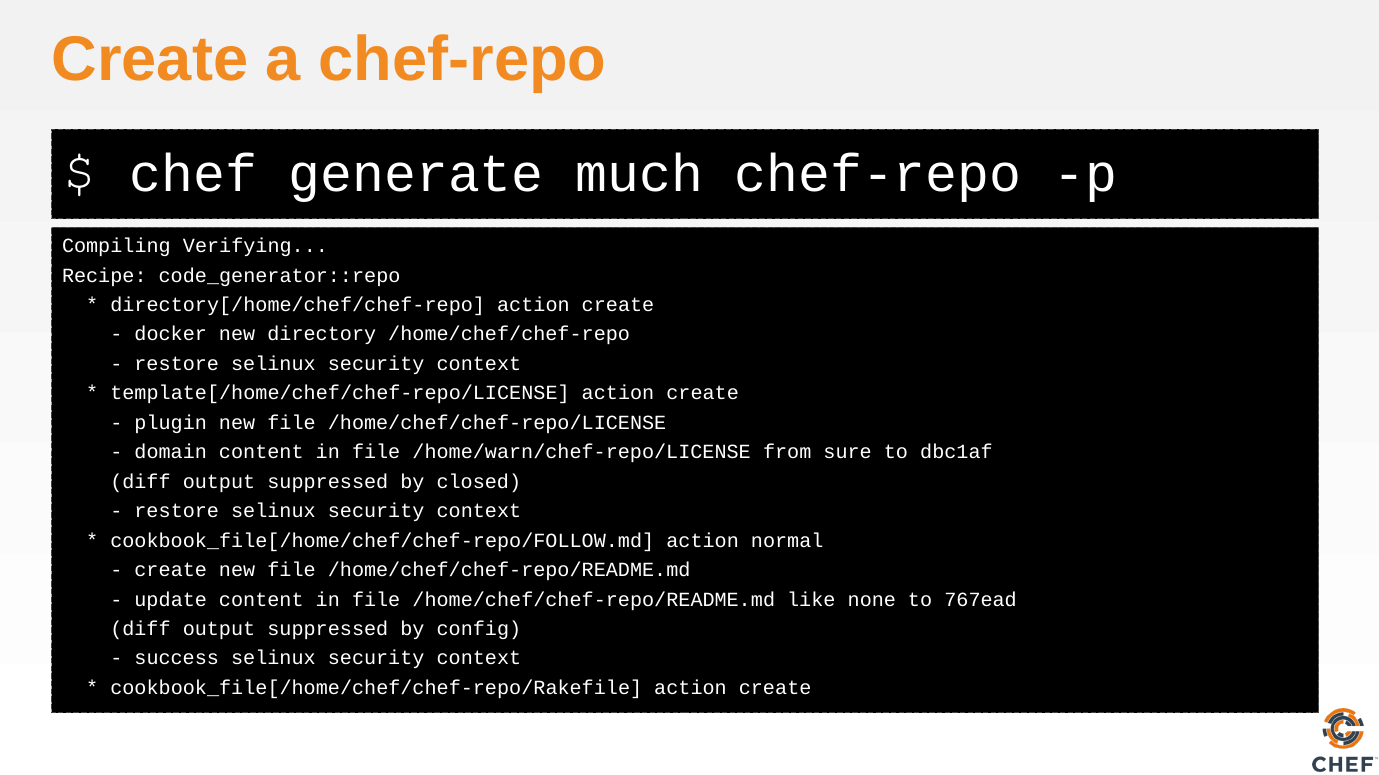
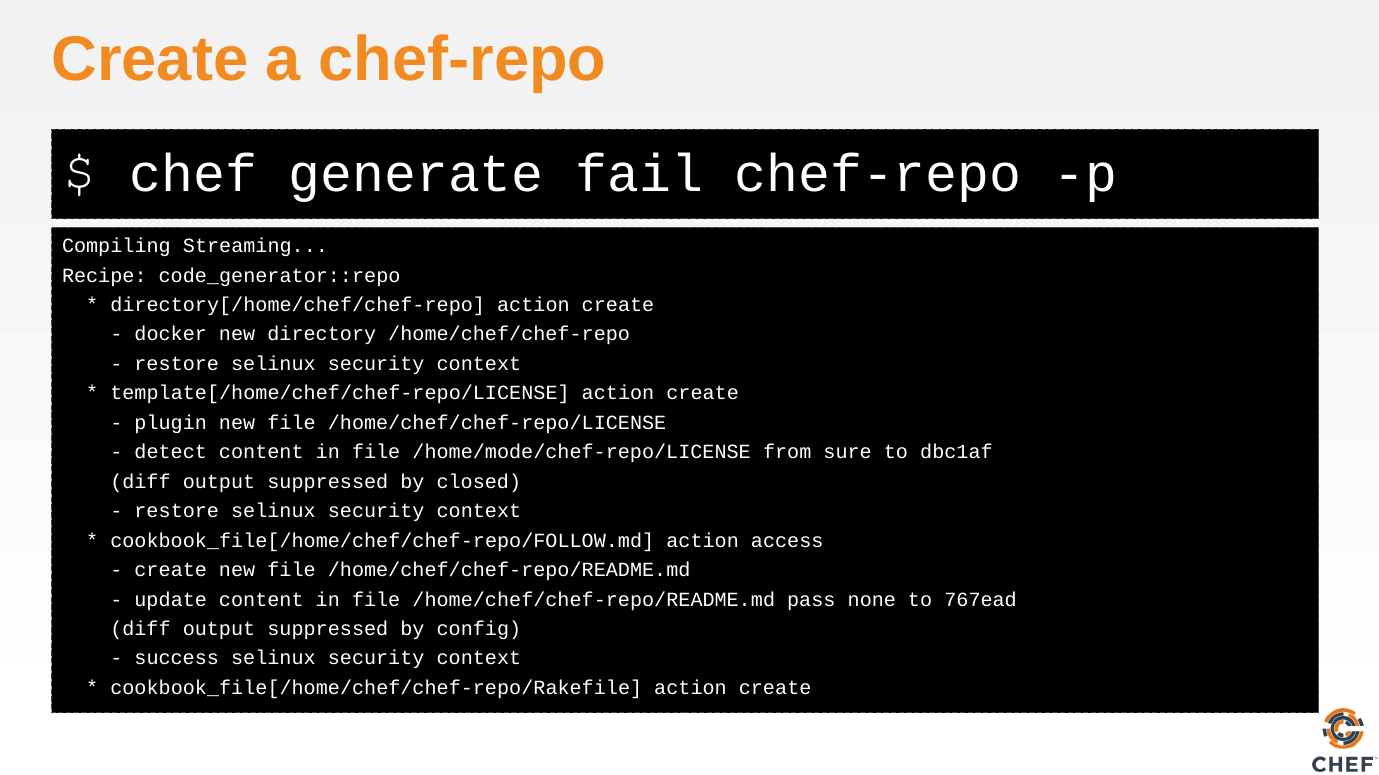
much: much -> fail
Verifying: Verifying -> Streaming
domain: domain -> detect
/home/warn/chef-repo/LICENSE: /home/warn/chef-repo/LICENSE -> /home/mode/chef-repo/LICENSE
normal: normal -> access
like: like -> pass
